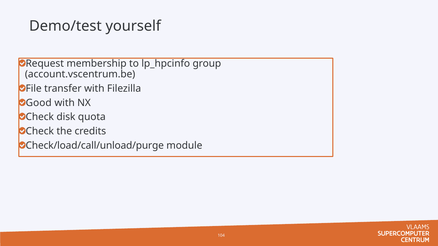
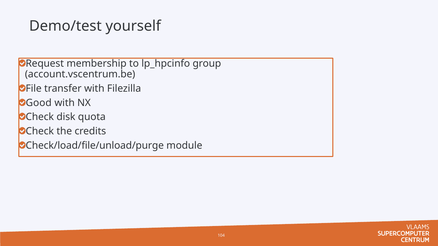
Check/load/call/unload/purge: Check/load/call/unload/purge -> Check/load/file/unload/purge
